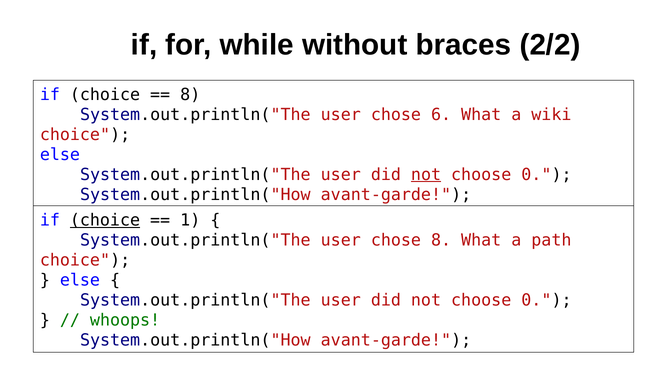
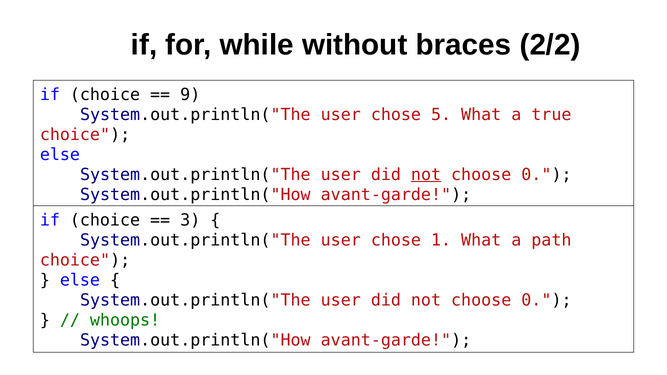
8 at (190, 95): 8 -> 9
6: 6 -> 5
wiki: wiki -> true
choice at (105, 220) underline: present -> none
1: 1 -> 3
chose 8: 8 -> 1
